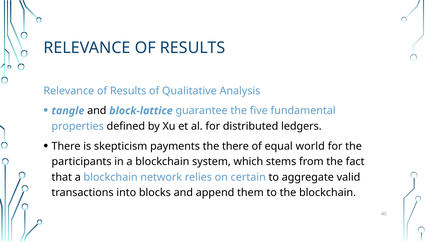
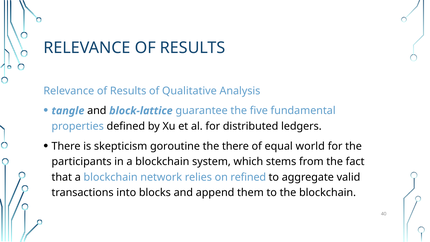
payments: payments -> goroutine
certain: certain -> refined
